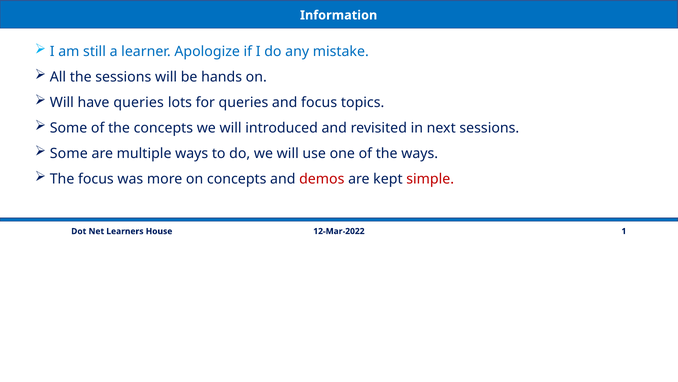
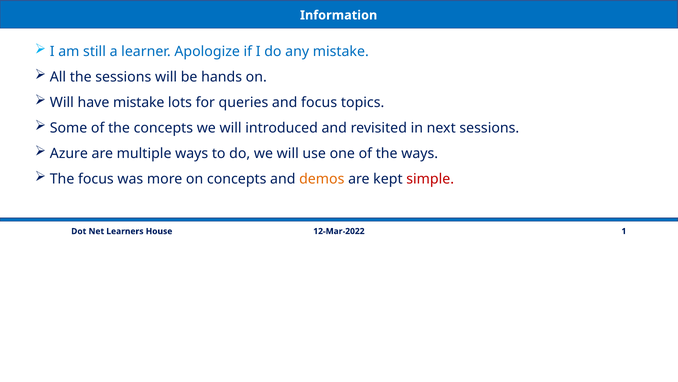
have queries: queries -> mistake
Some at (69, 153): Some -> Azure
demos colour: red -> orange
